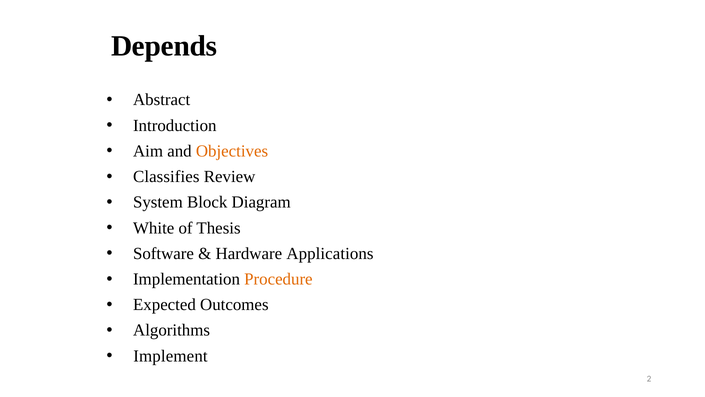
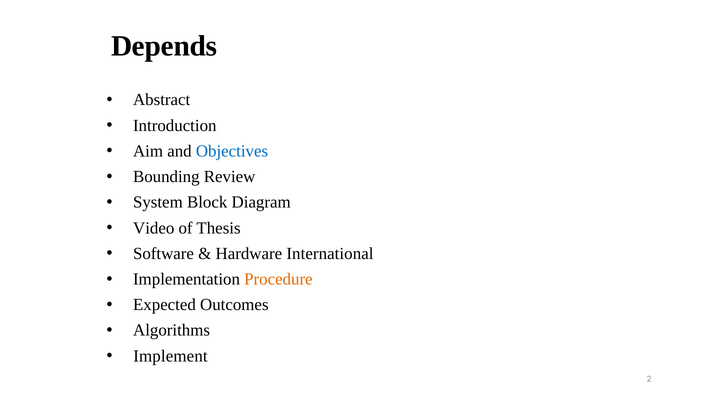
Objectives colour: orange -> blue
Classifies: Classifies -> Bounding
White: White -> Video
Applications: Applications -> International
